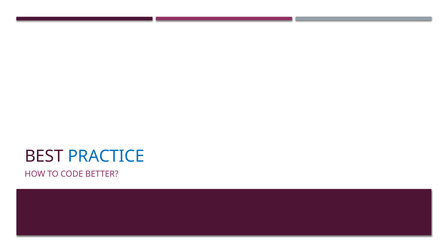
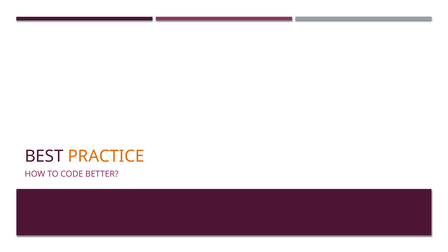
PRACTICE colour: blue -> orange
